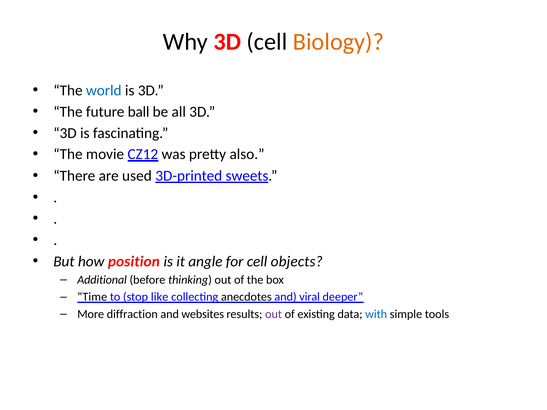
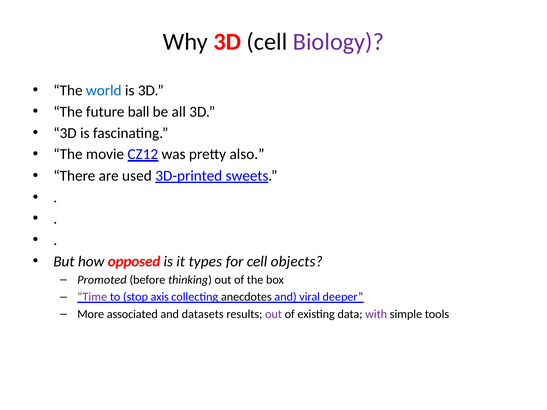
Biology colour: orange -> purple
position: position -> opposed
angle: angle -> types
Additional: Additional -> Promoted
Time colour: black -> purple
like: like -> axis
diffraction: diffraction -> associated
websites: websites -> datasets
with colour: blue -> purple
